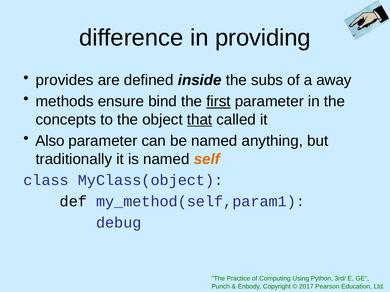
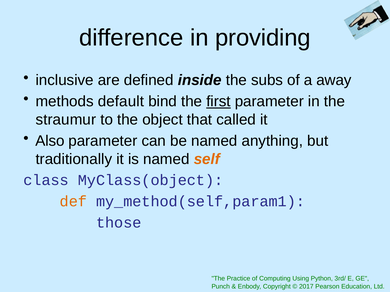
provides: provides -> inclusive
ensure: ensure -> default
concepts: concepts -> straumur
that underline: present -> none
def colour: black -> orange
debug: debug -> those
